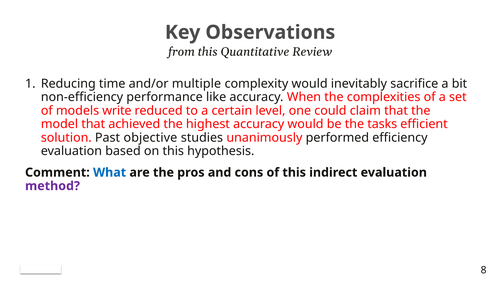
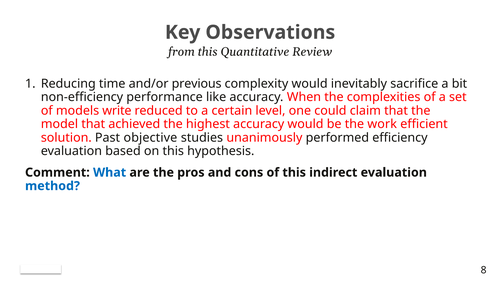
multiple: multiple -> previous
tasks: tasks -> work
method colour: purple -> blue
